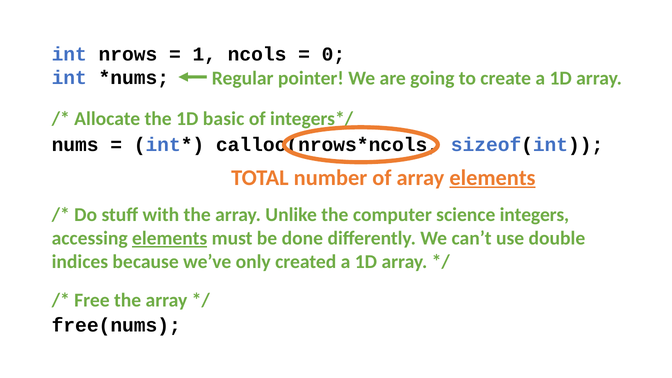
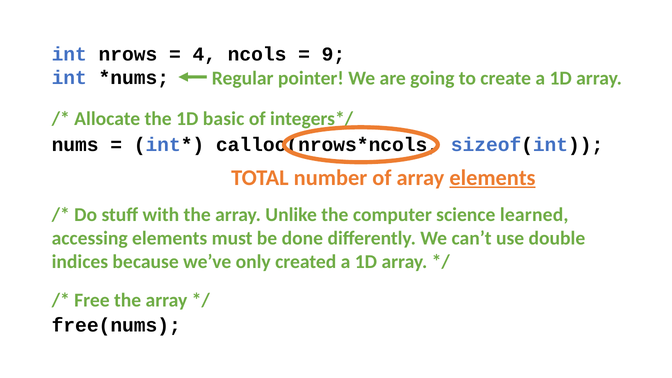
1: 1 -> 4
0: 0 -> 9
integers: integers -> learned
elements at (170, 238) underline: present -> none
